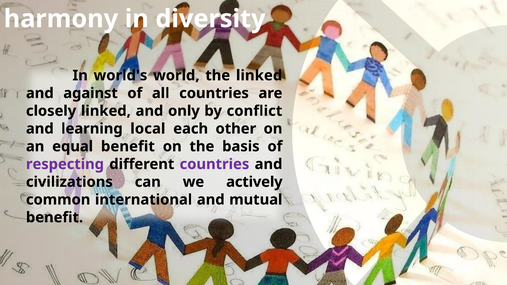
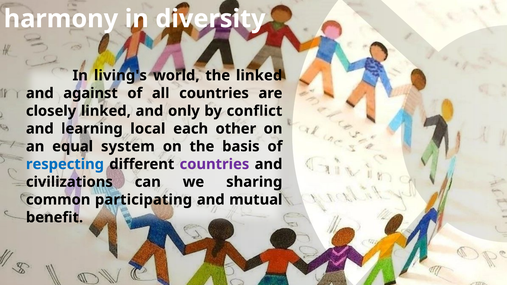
world's: world's -> living's
equal benefit: benefit -> system
respecting colour: purple -> blue
actively: actively -> sharing
international: international -> participating
